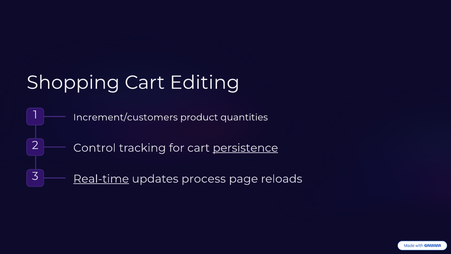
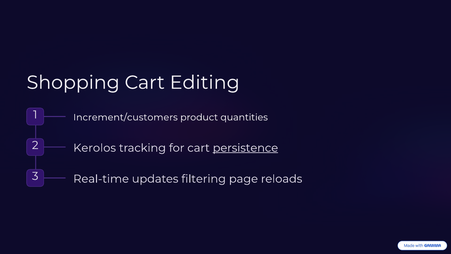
Control: Control -> Kerolos
Real-time underline: present -> none
process: process -> filtering
